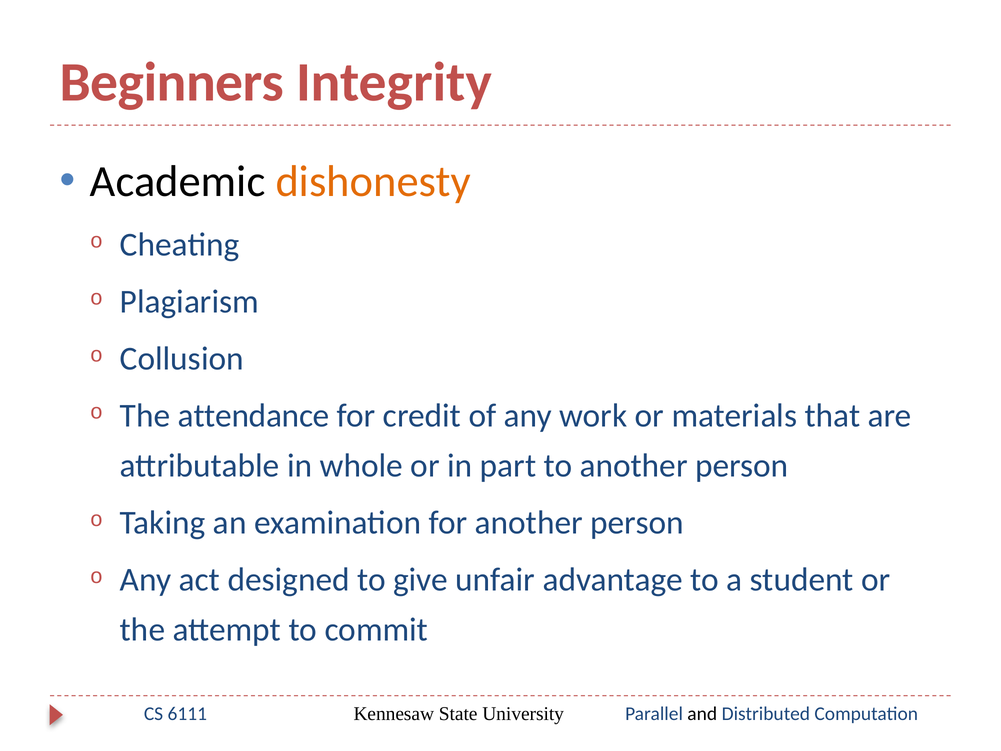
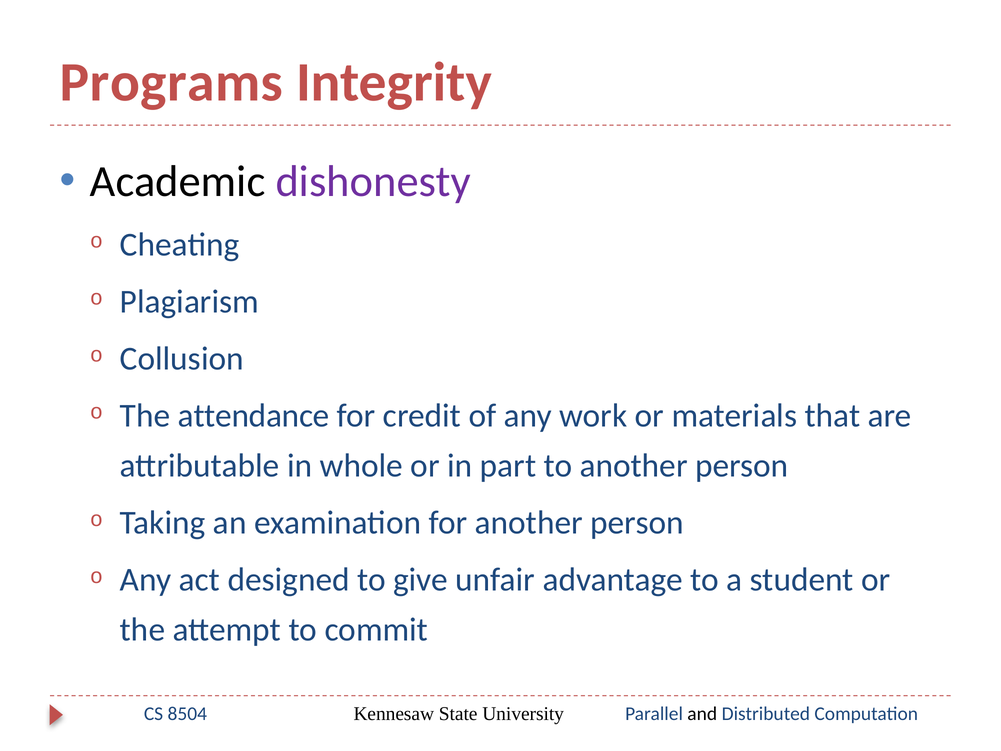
Beginners: Beginners -> Programs
dishonesty colour: orange -> purple
6111: 6111 -> 8504
